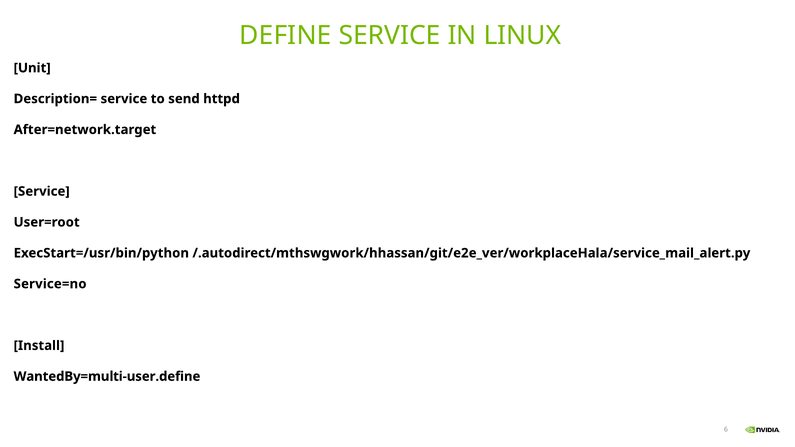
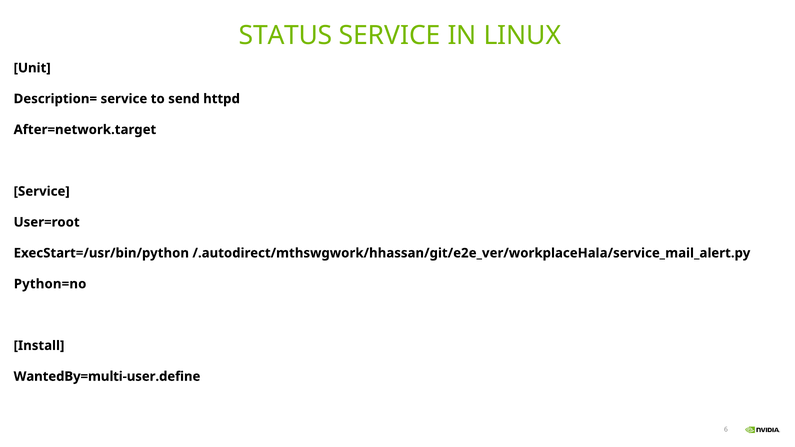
DEFINE: DEFINE -> STATUS
Service=no: Service=no -> Python=no
